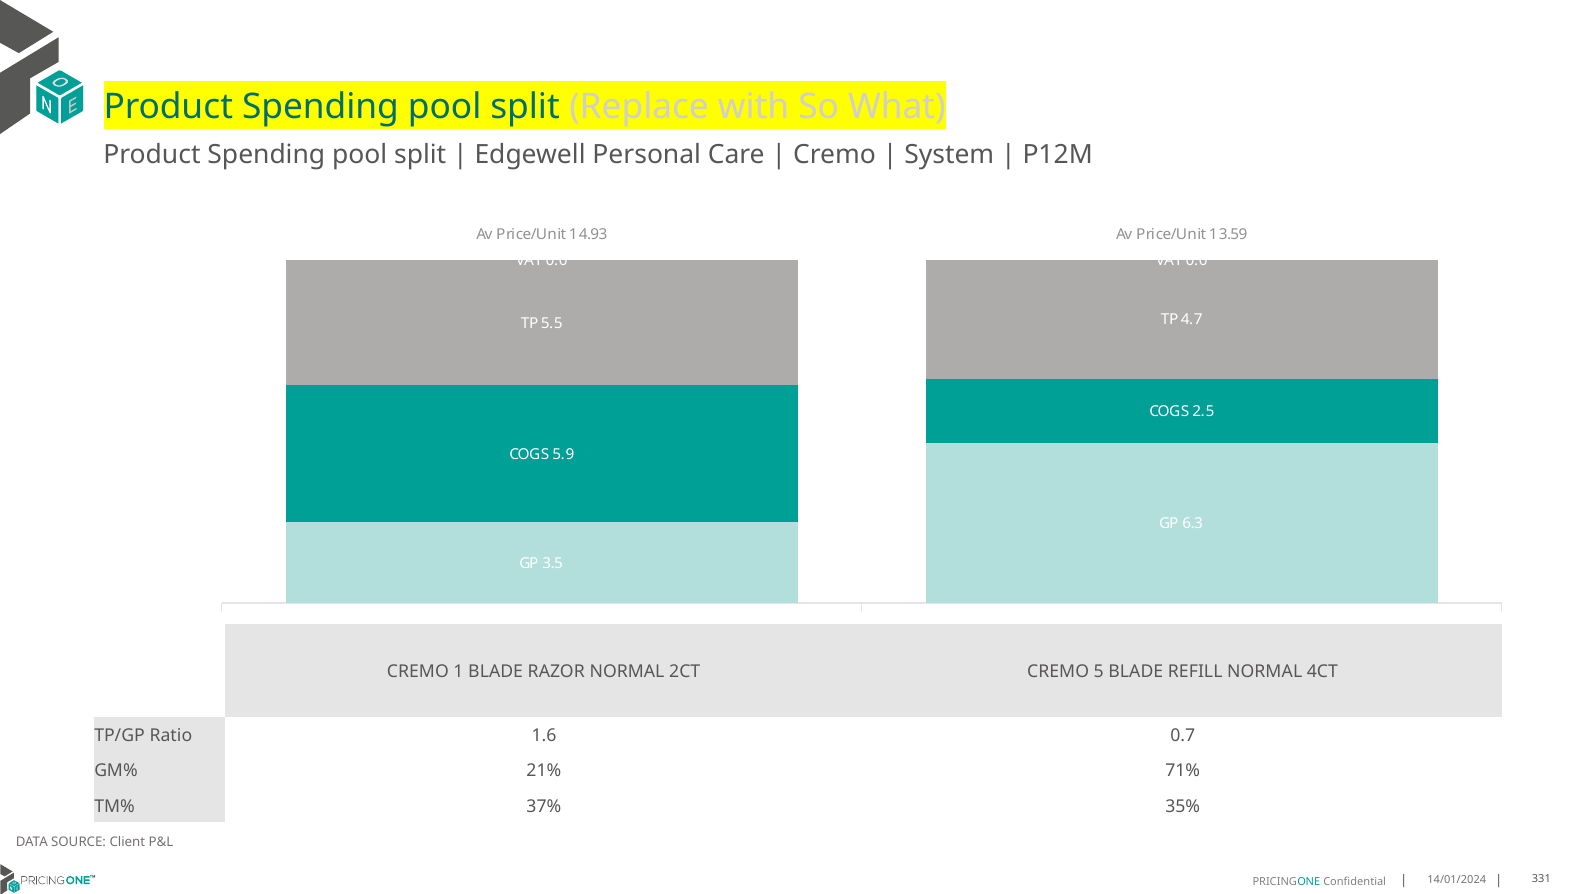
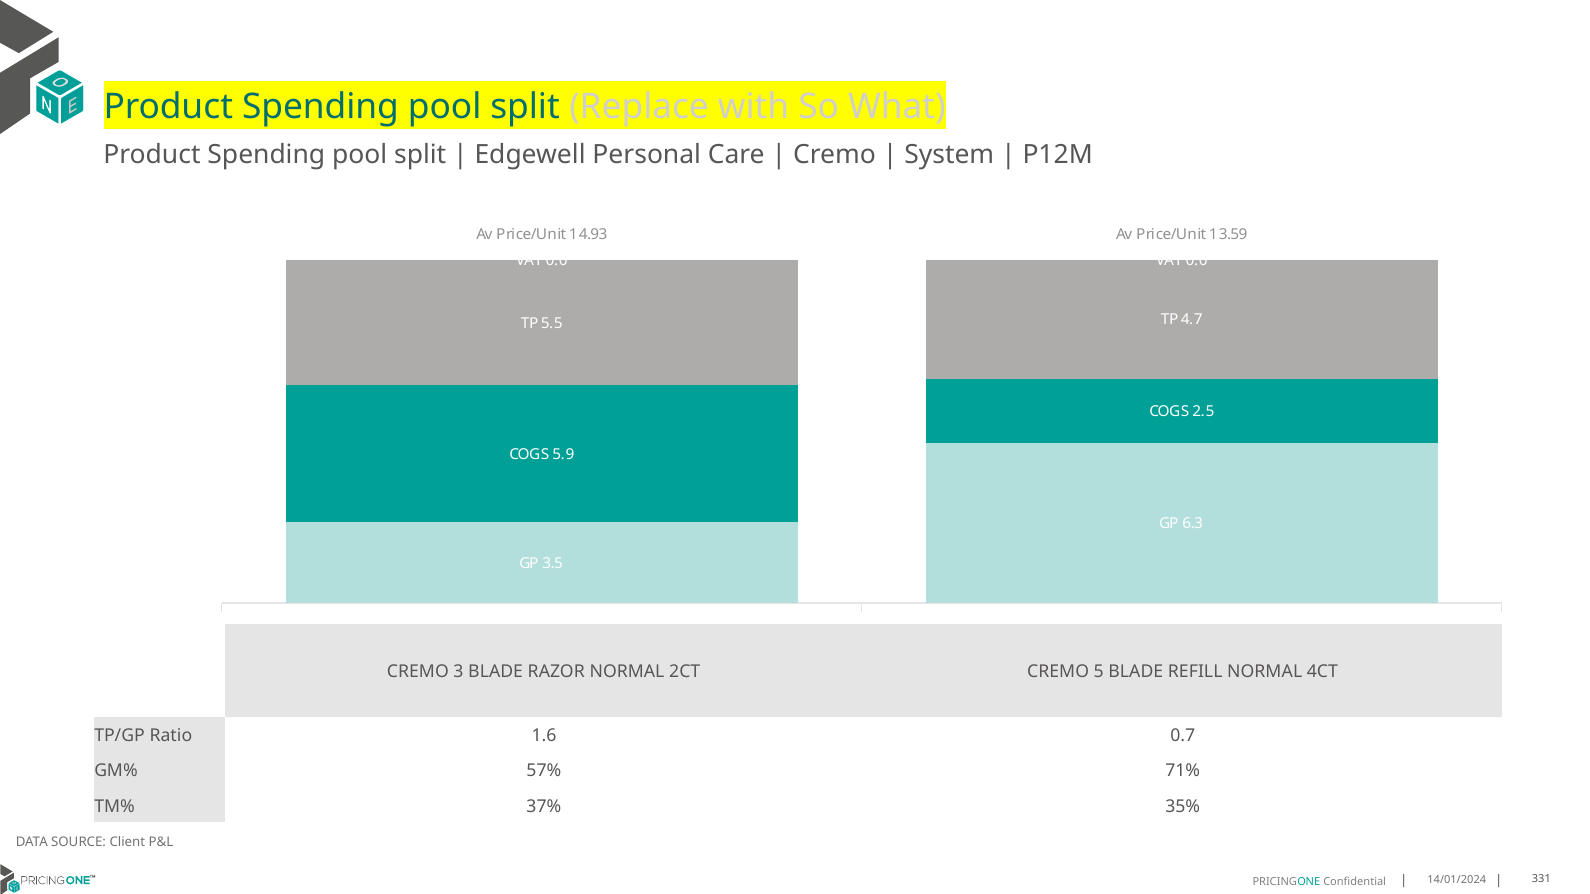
1: 1 -> 3
21%: 21% -> 57%
